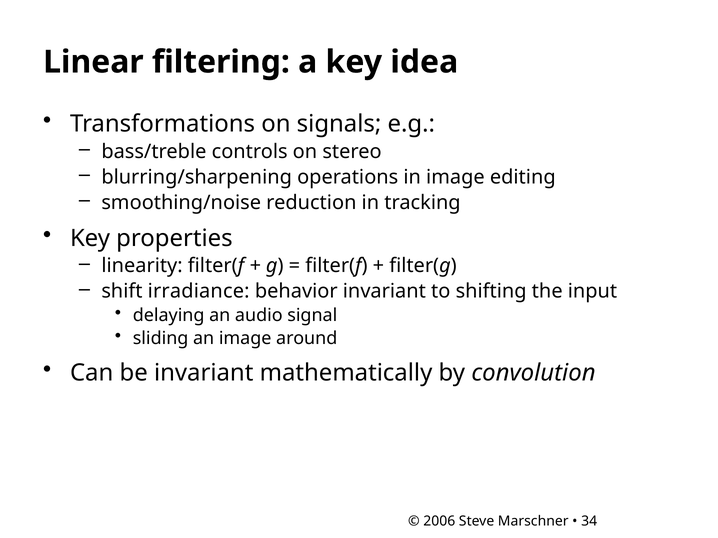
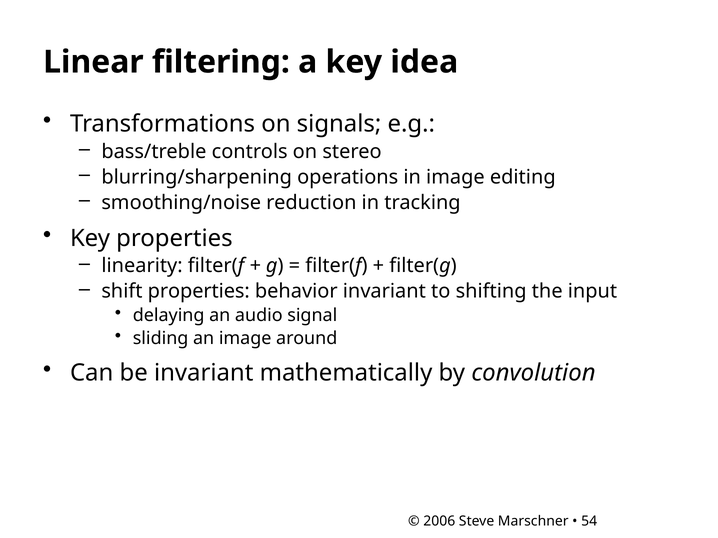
shift irradiance: irradiance -> properties
34: 34 -> 54
